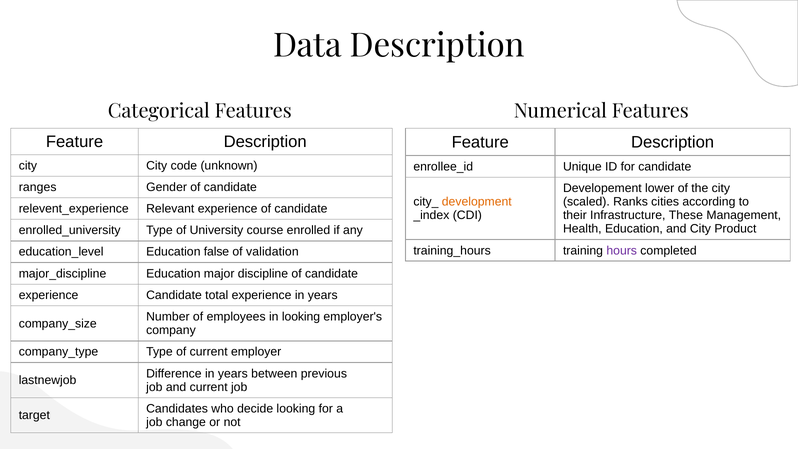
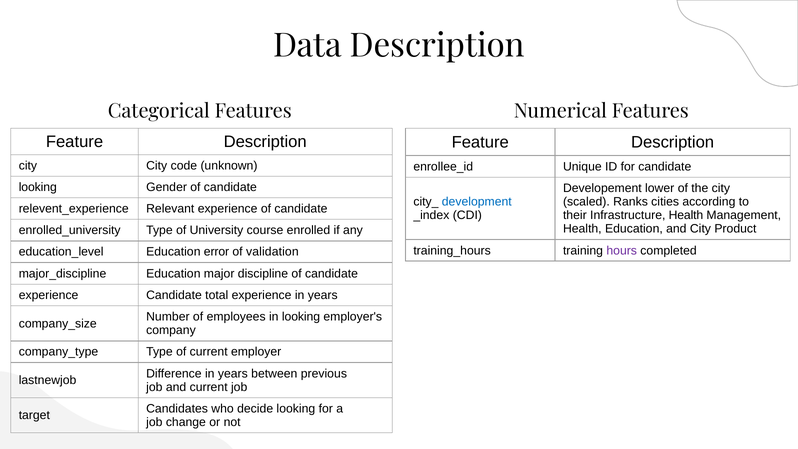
ranges at (38, 187): ranges -> looking
development colour: orange -> blue
Infrastructure These: These -> Health
false: false -> error
